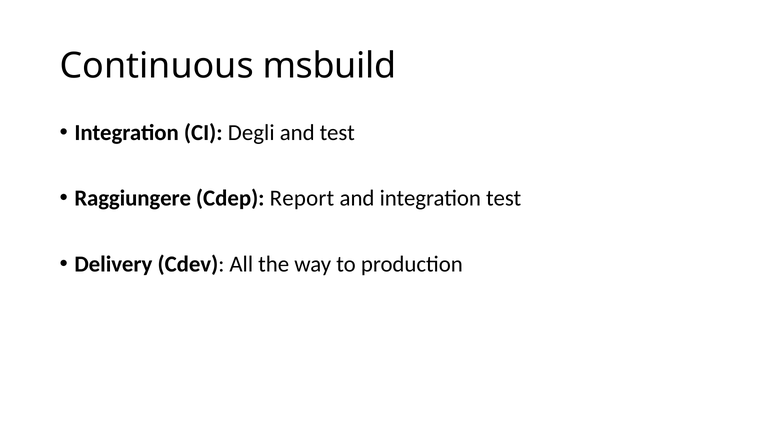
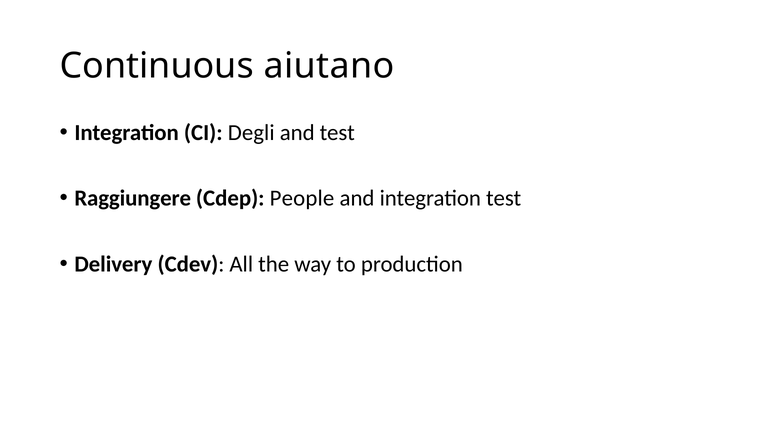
msbuild: msbuild -> aiutano
Report: Report -> People
